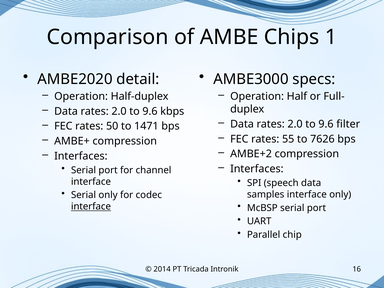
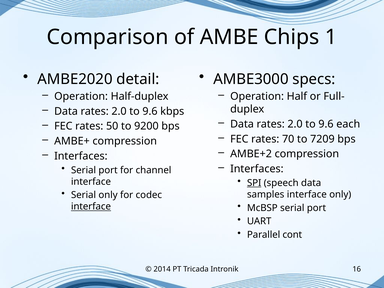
filter: filter -> each
1471: 1471 -> 9200
55: 55 -> 70
7626: 7626 -> 7209
SPI underline: none -> present
chip: chip -> cont
